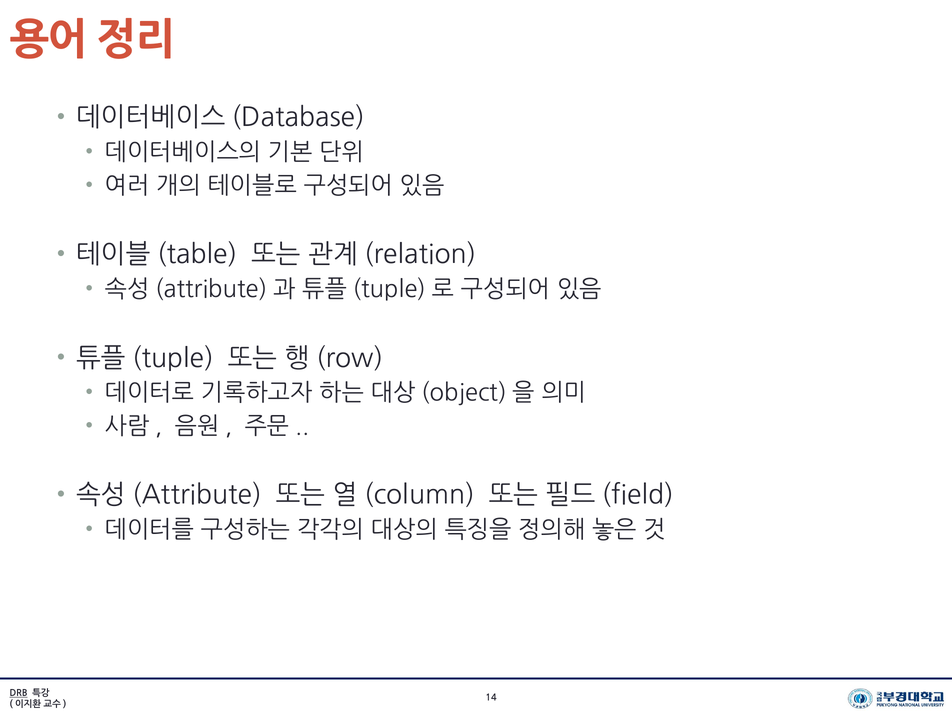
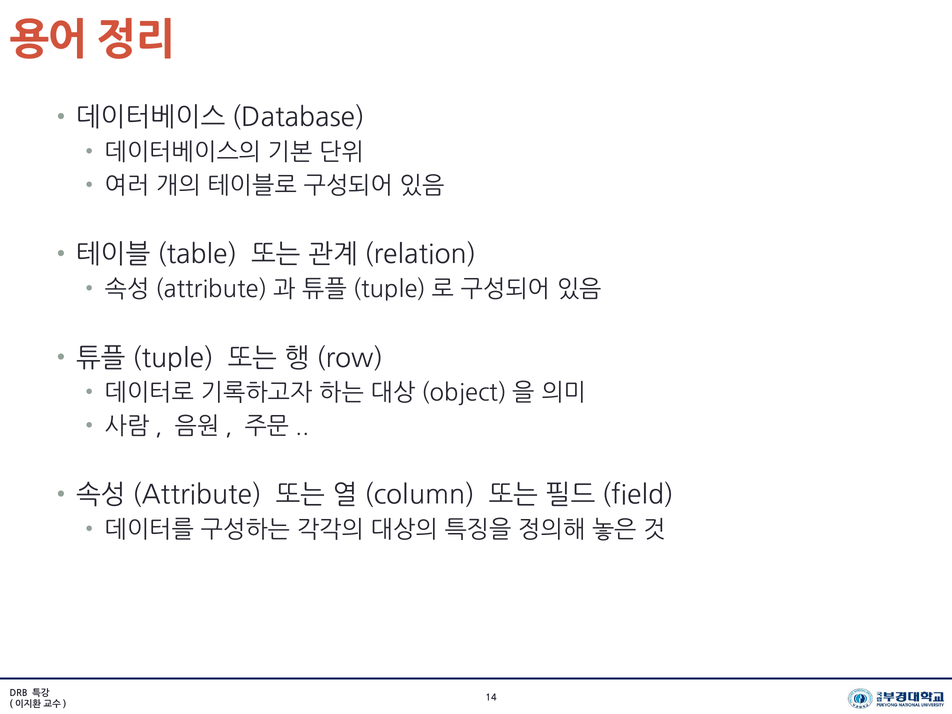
DRB underline: present -> none
